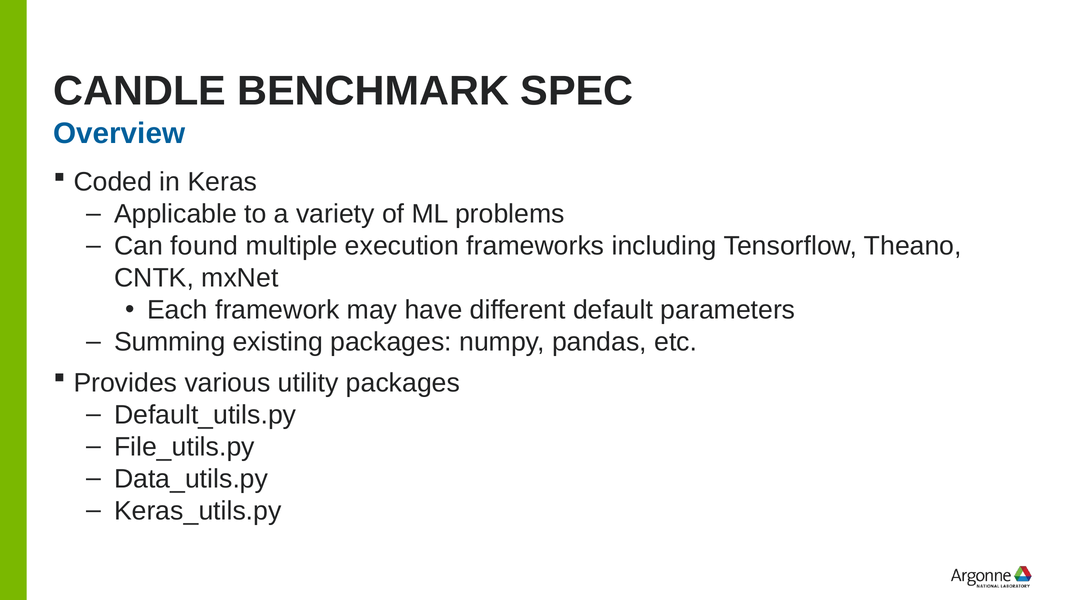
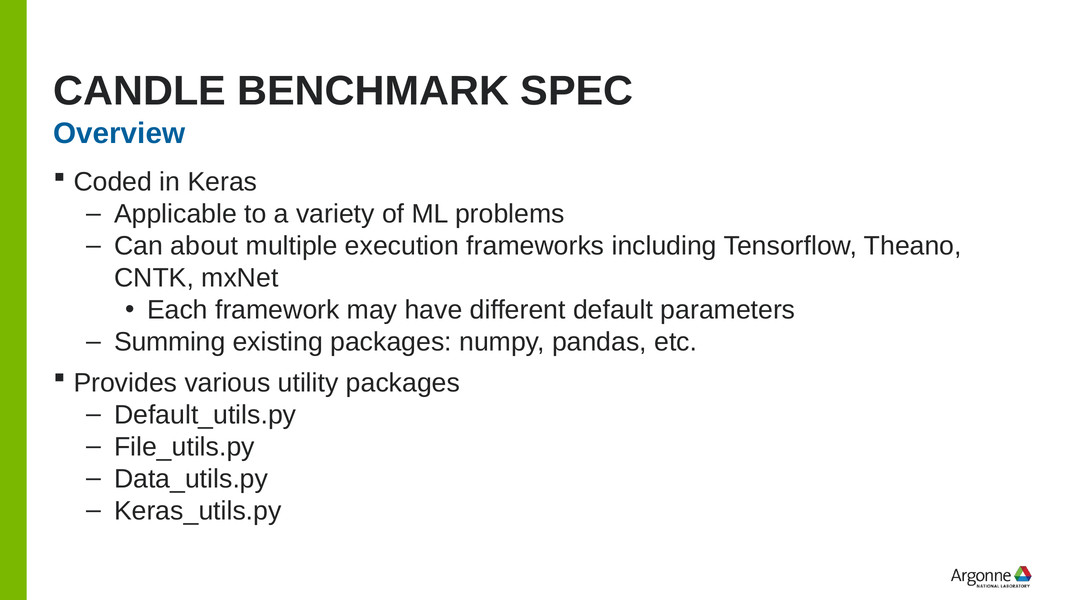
found: found -> about
